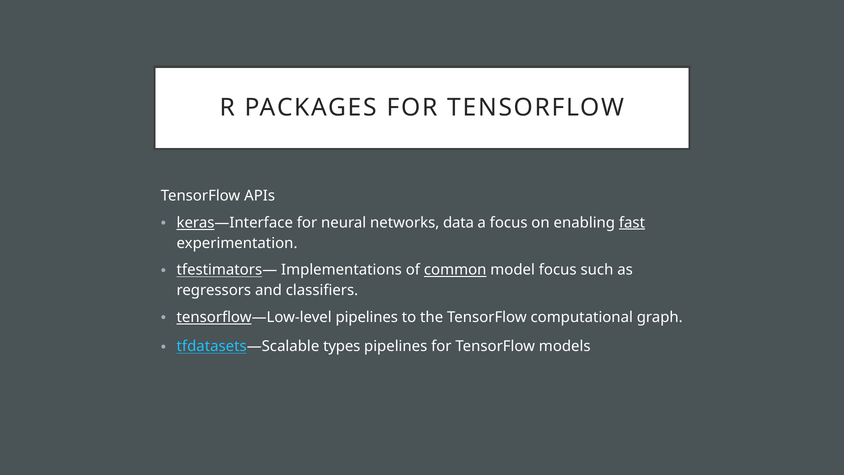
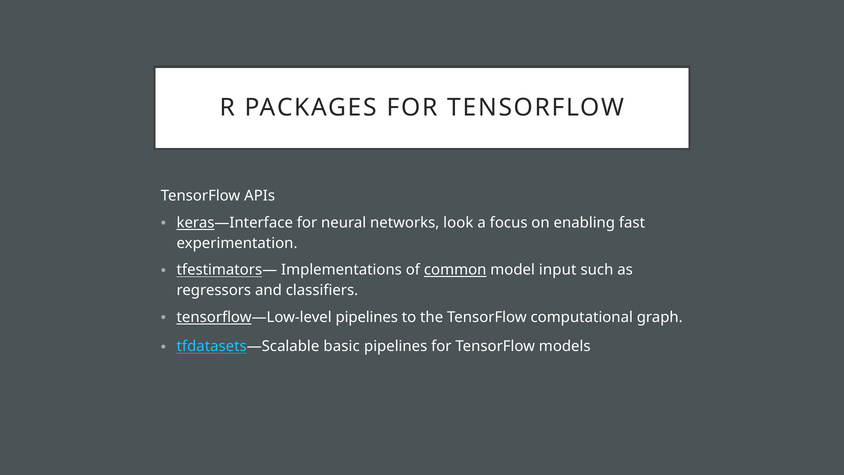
data: data -> look
fast underline: present -> none
model focus: focus -> input
types: types -> basic
